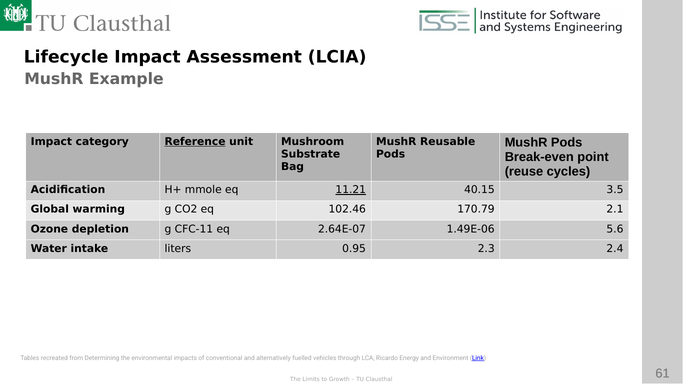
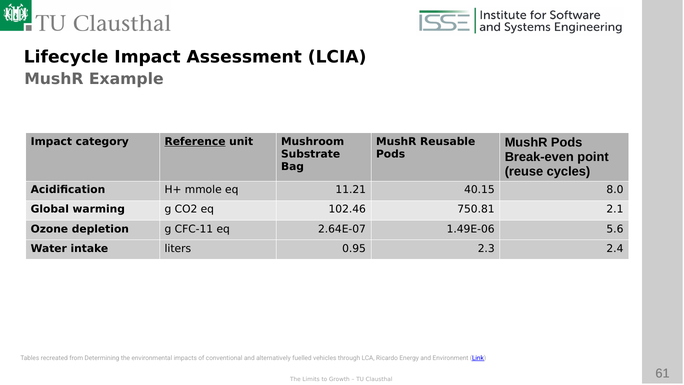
11.21 underline: present -> none
3.5: 3.5 -> 8.0
170.79: 170.79 -> 750.81
